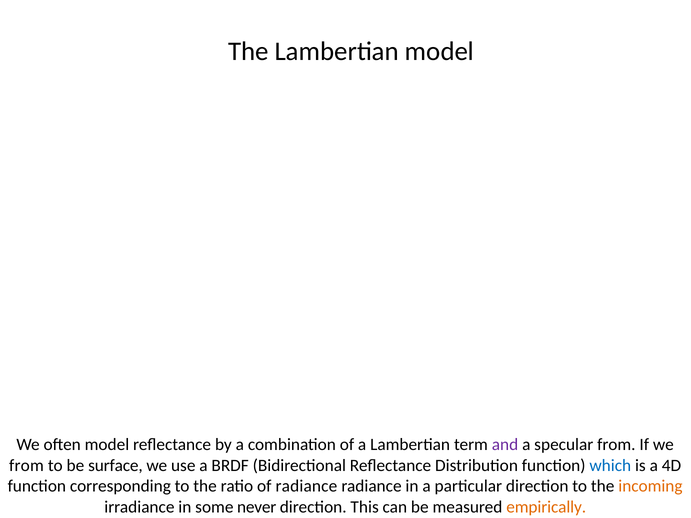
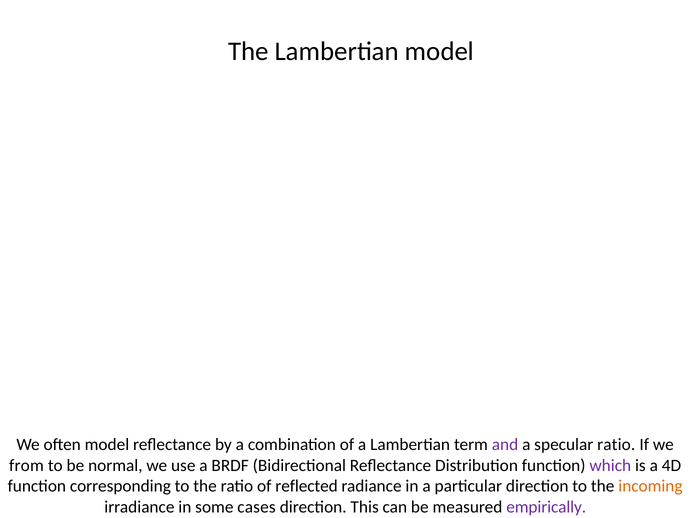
specular from: from -> ratio
surface: surface -> normal
which colour: blue -> purple
of radiance: radiance -> reflected
never: never -> cases
empirically colour: orange -> purple
